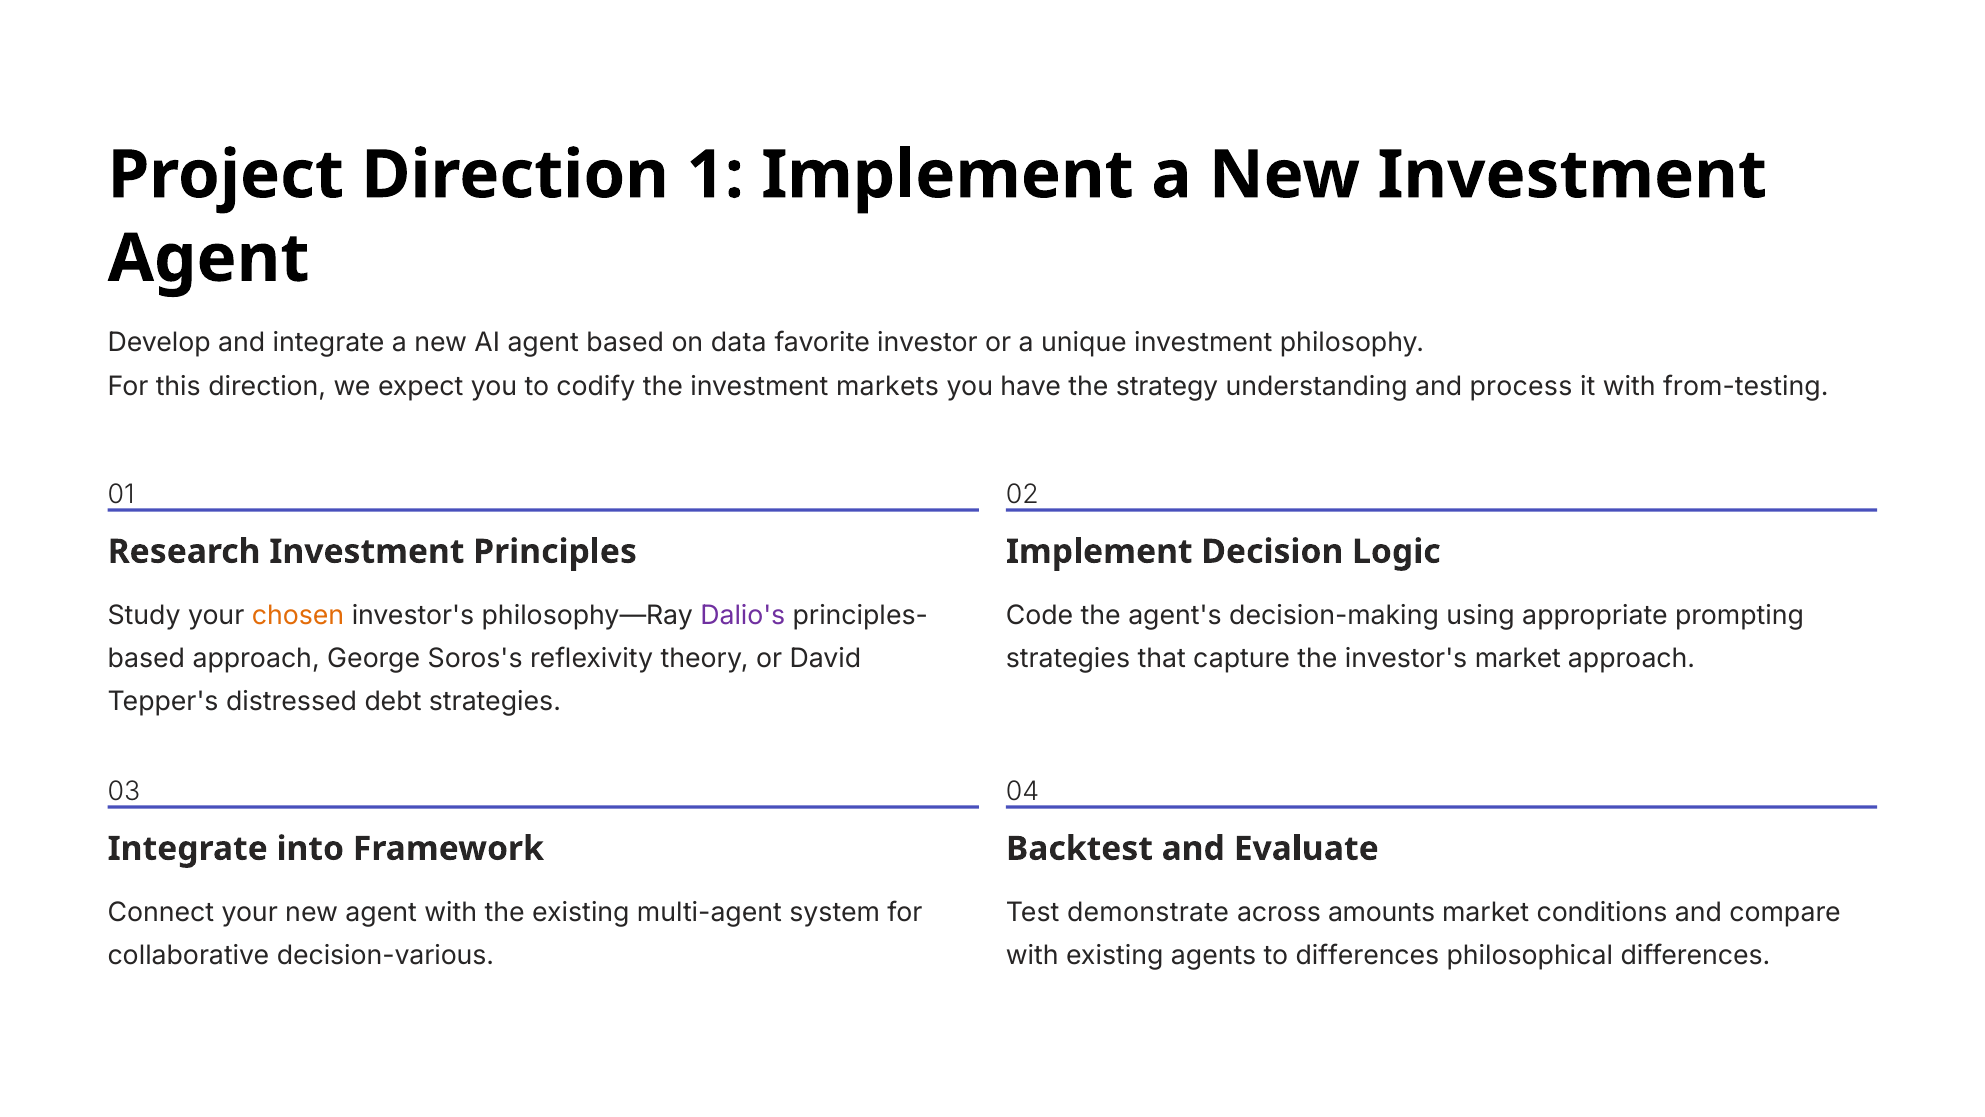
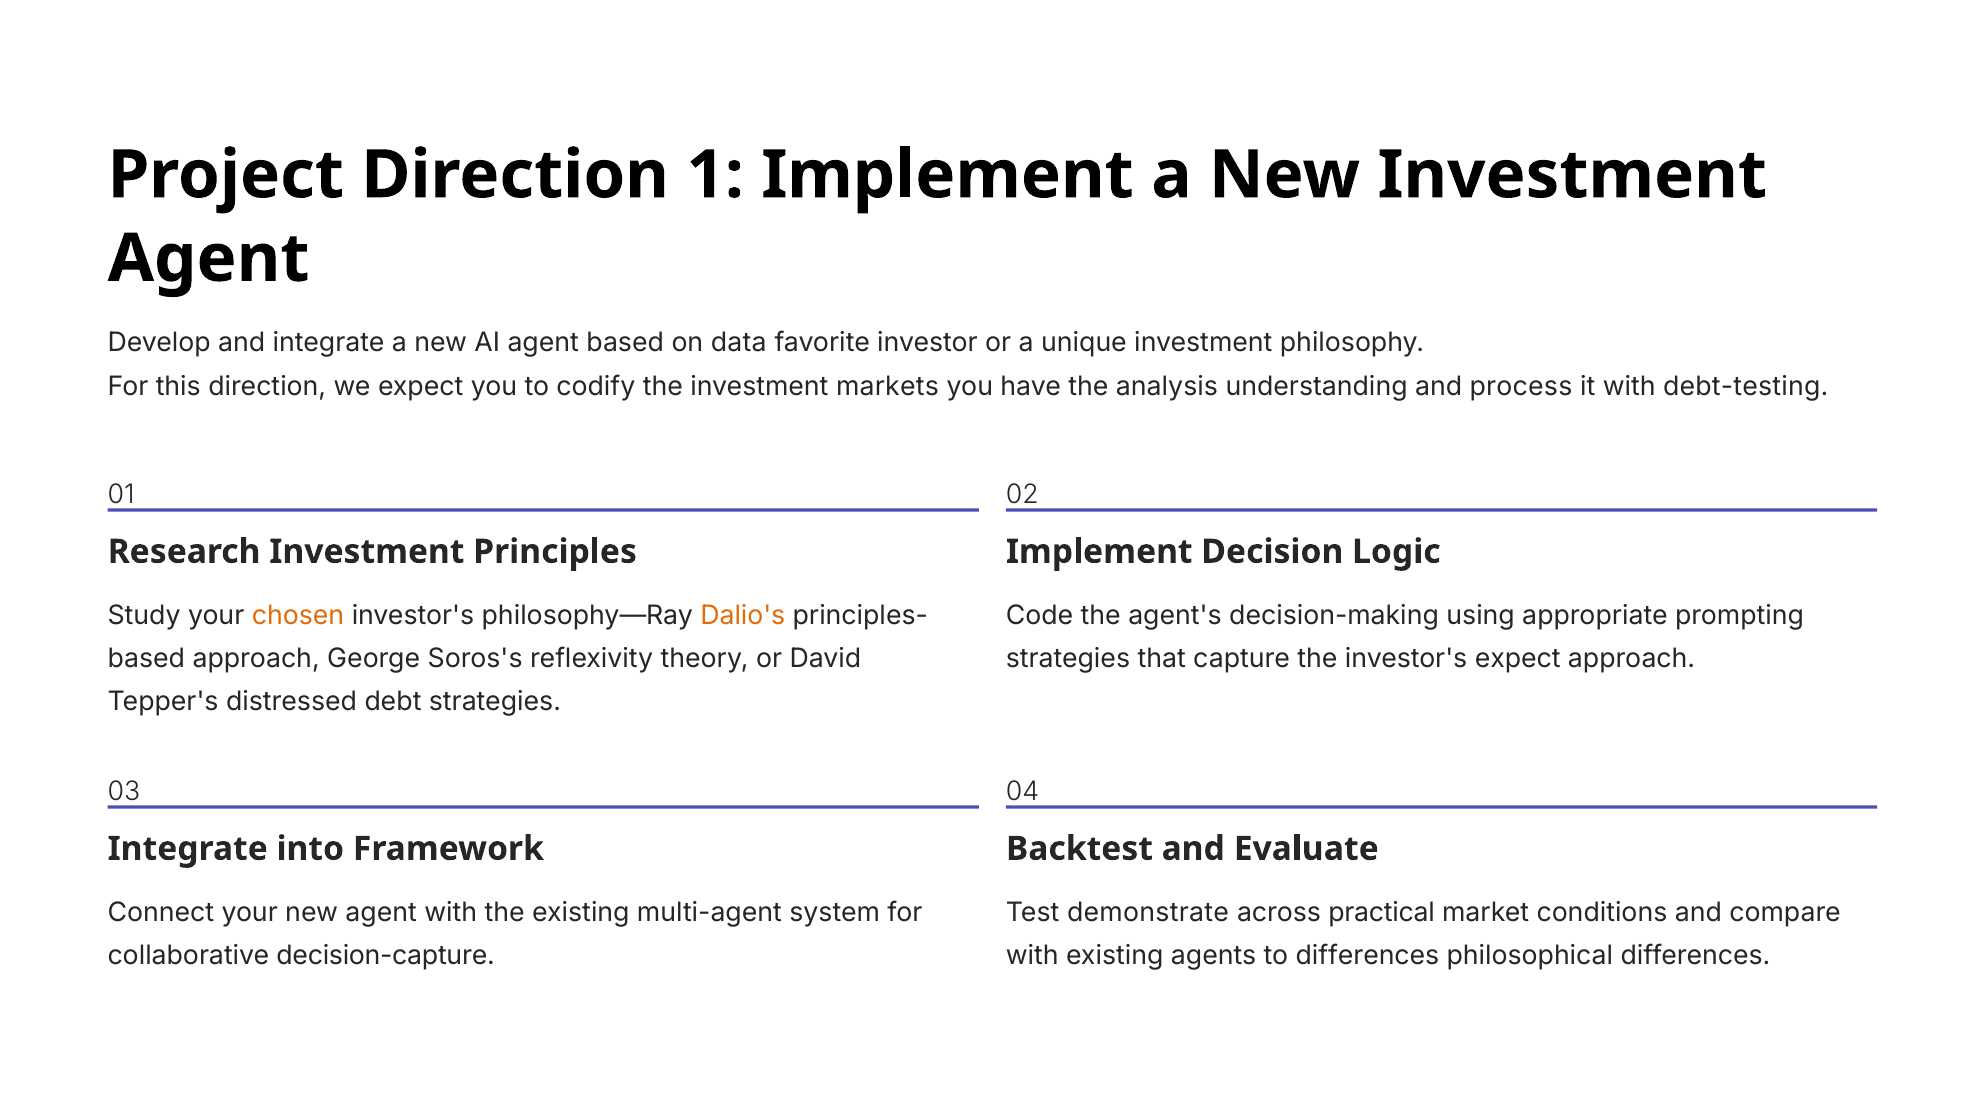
strategy: strategy -> analysis
from-testing: from-testing -> debt-testing
Dalio's colour: purple -> orange
investor's market: market -> expect
amounts: amounts -> practical
decision-various: decision-various -> decision-capture
